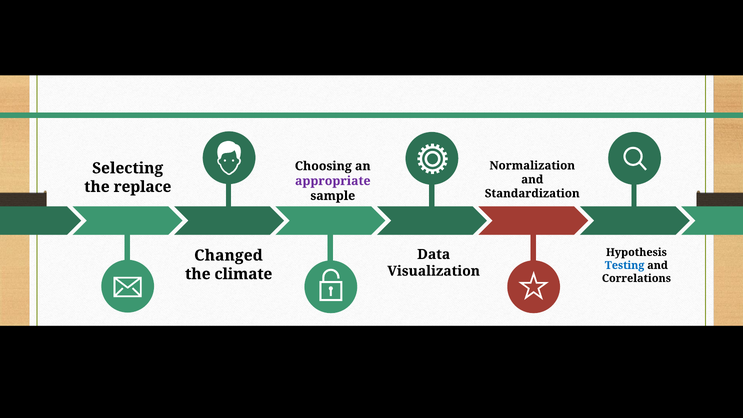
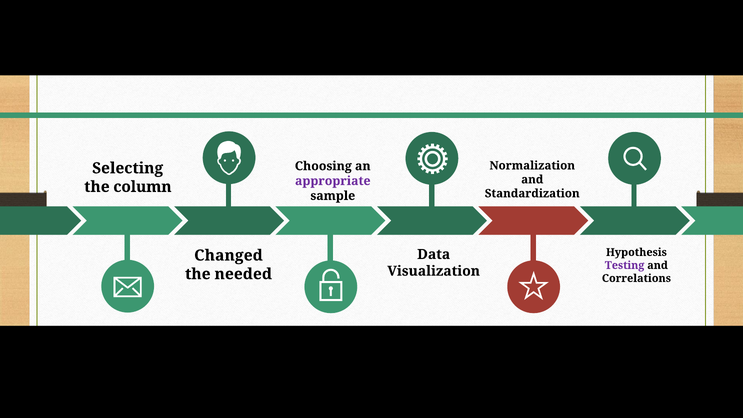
replace: replace -> column
Testing colour: blue -> purple
climate: climate -> needed
